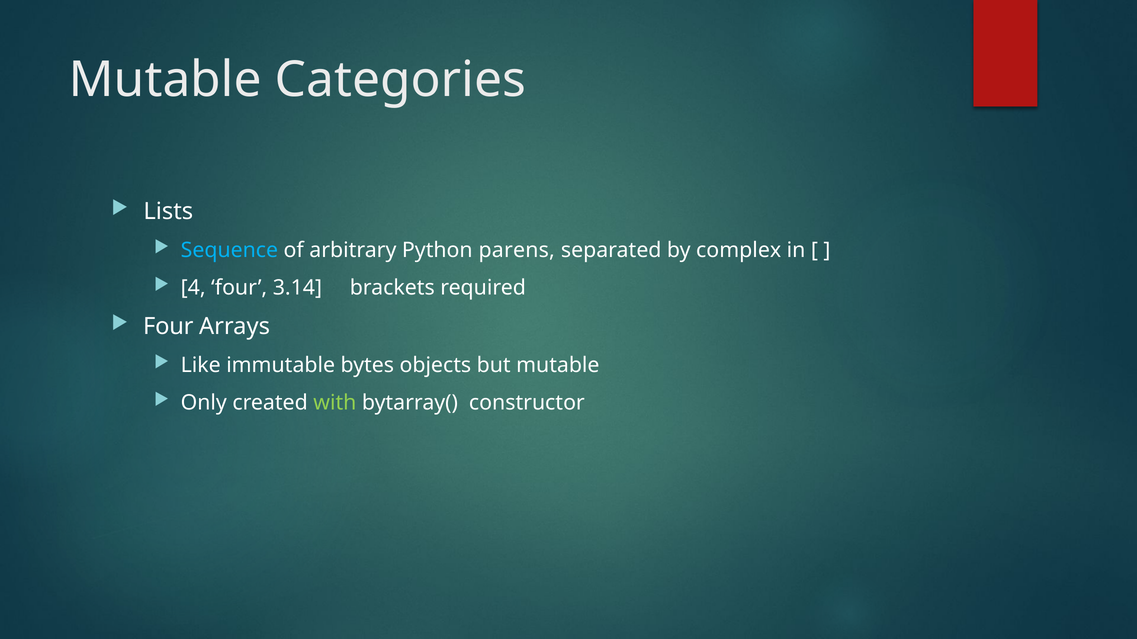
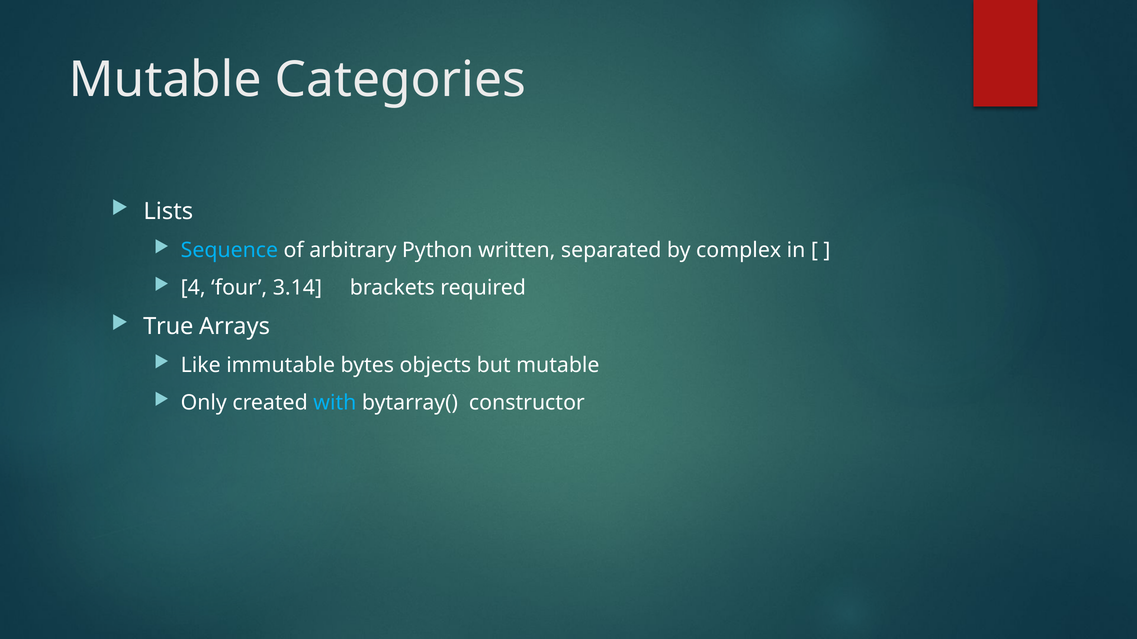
parens: parens -> written
Four at (168, 327): Four -> True
with colour: light green -> light blue
